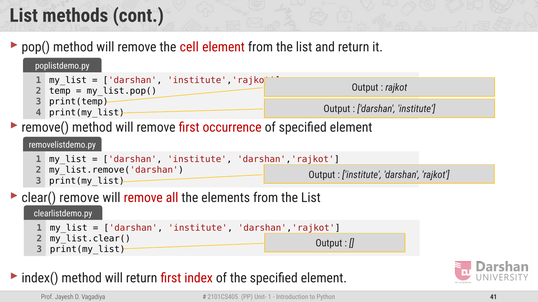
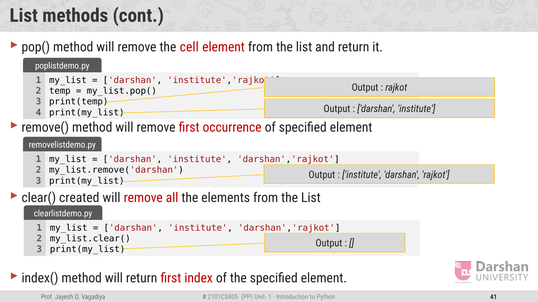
clear( remove: remove -> created
